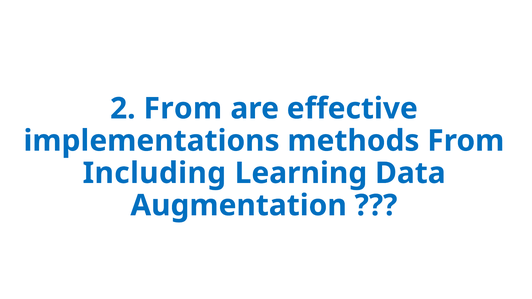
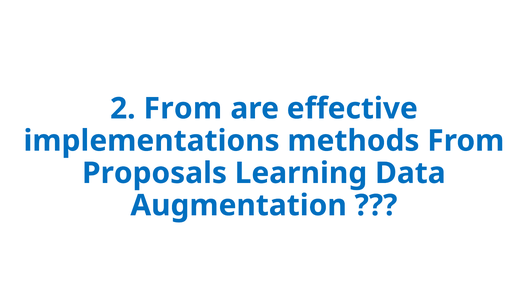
Including: Including -> Proposals
